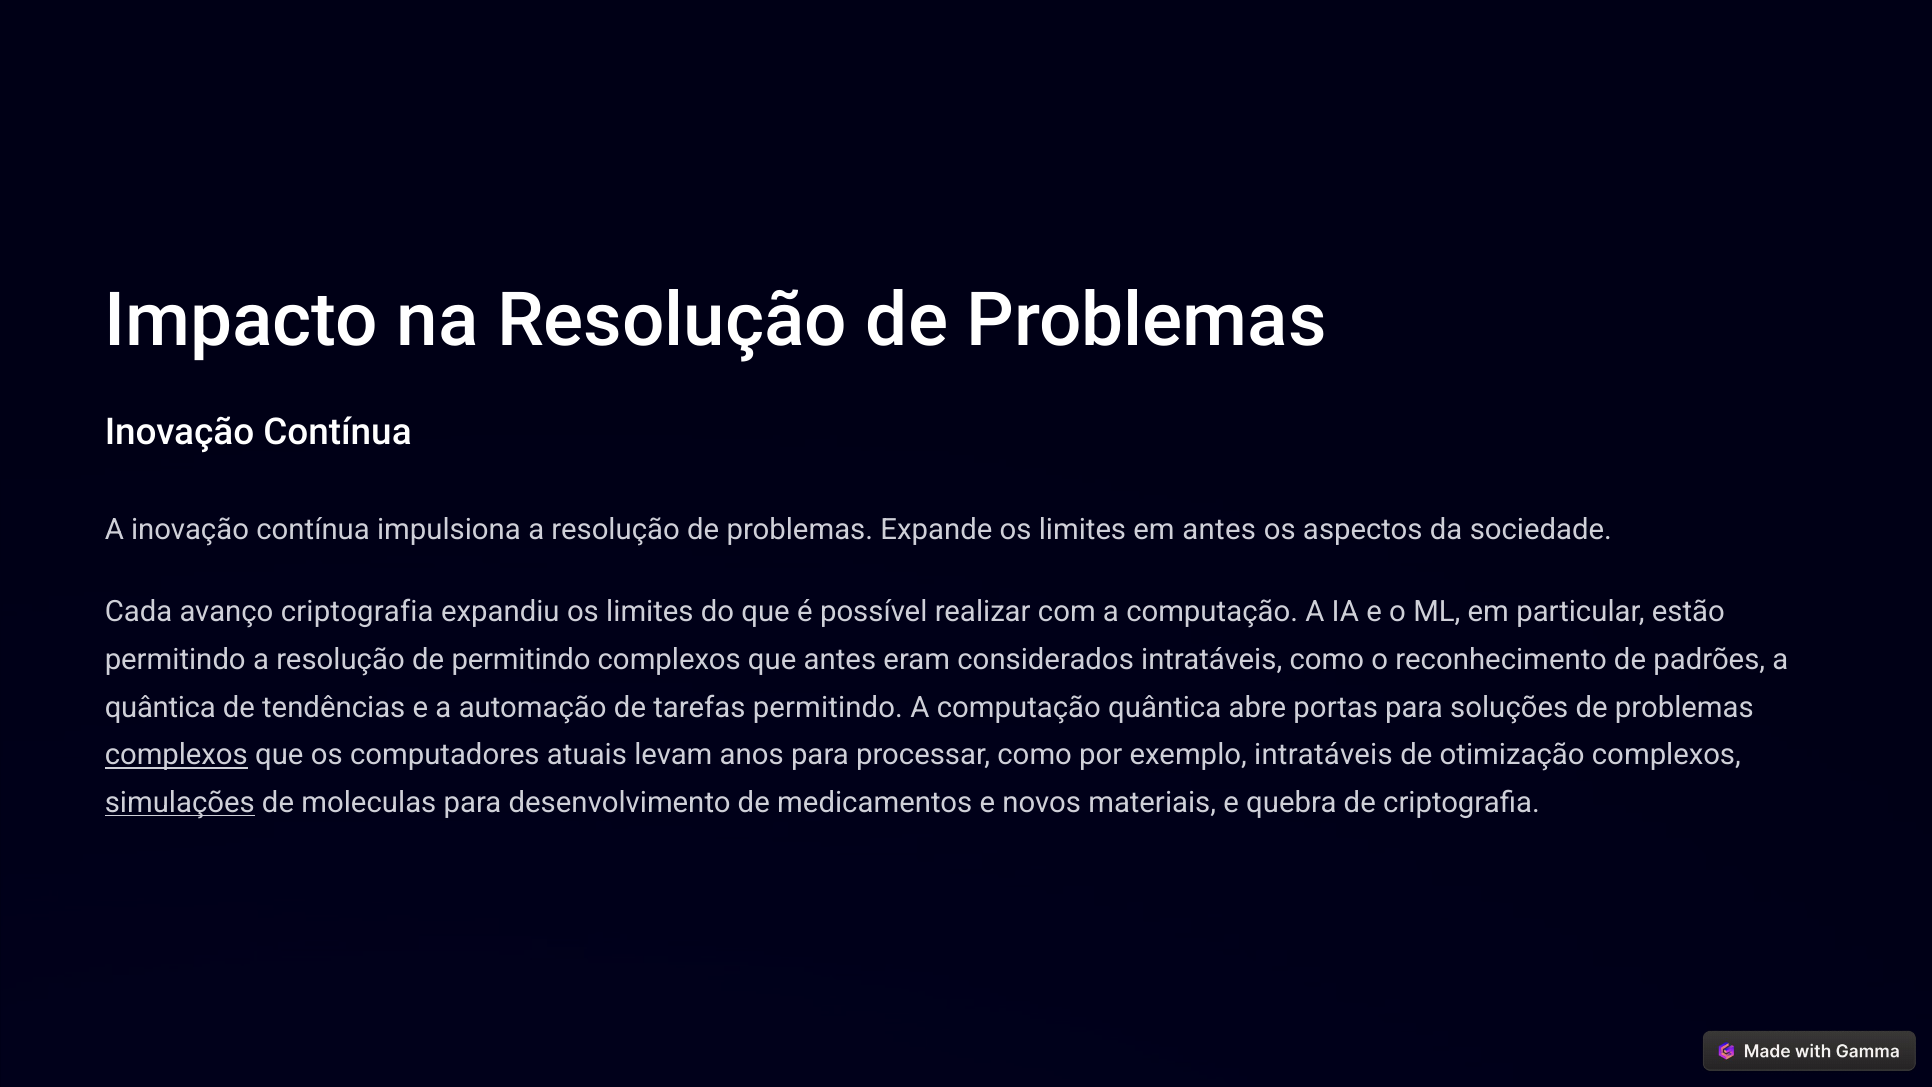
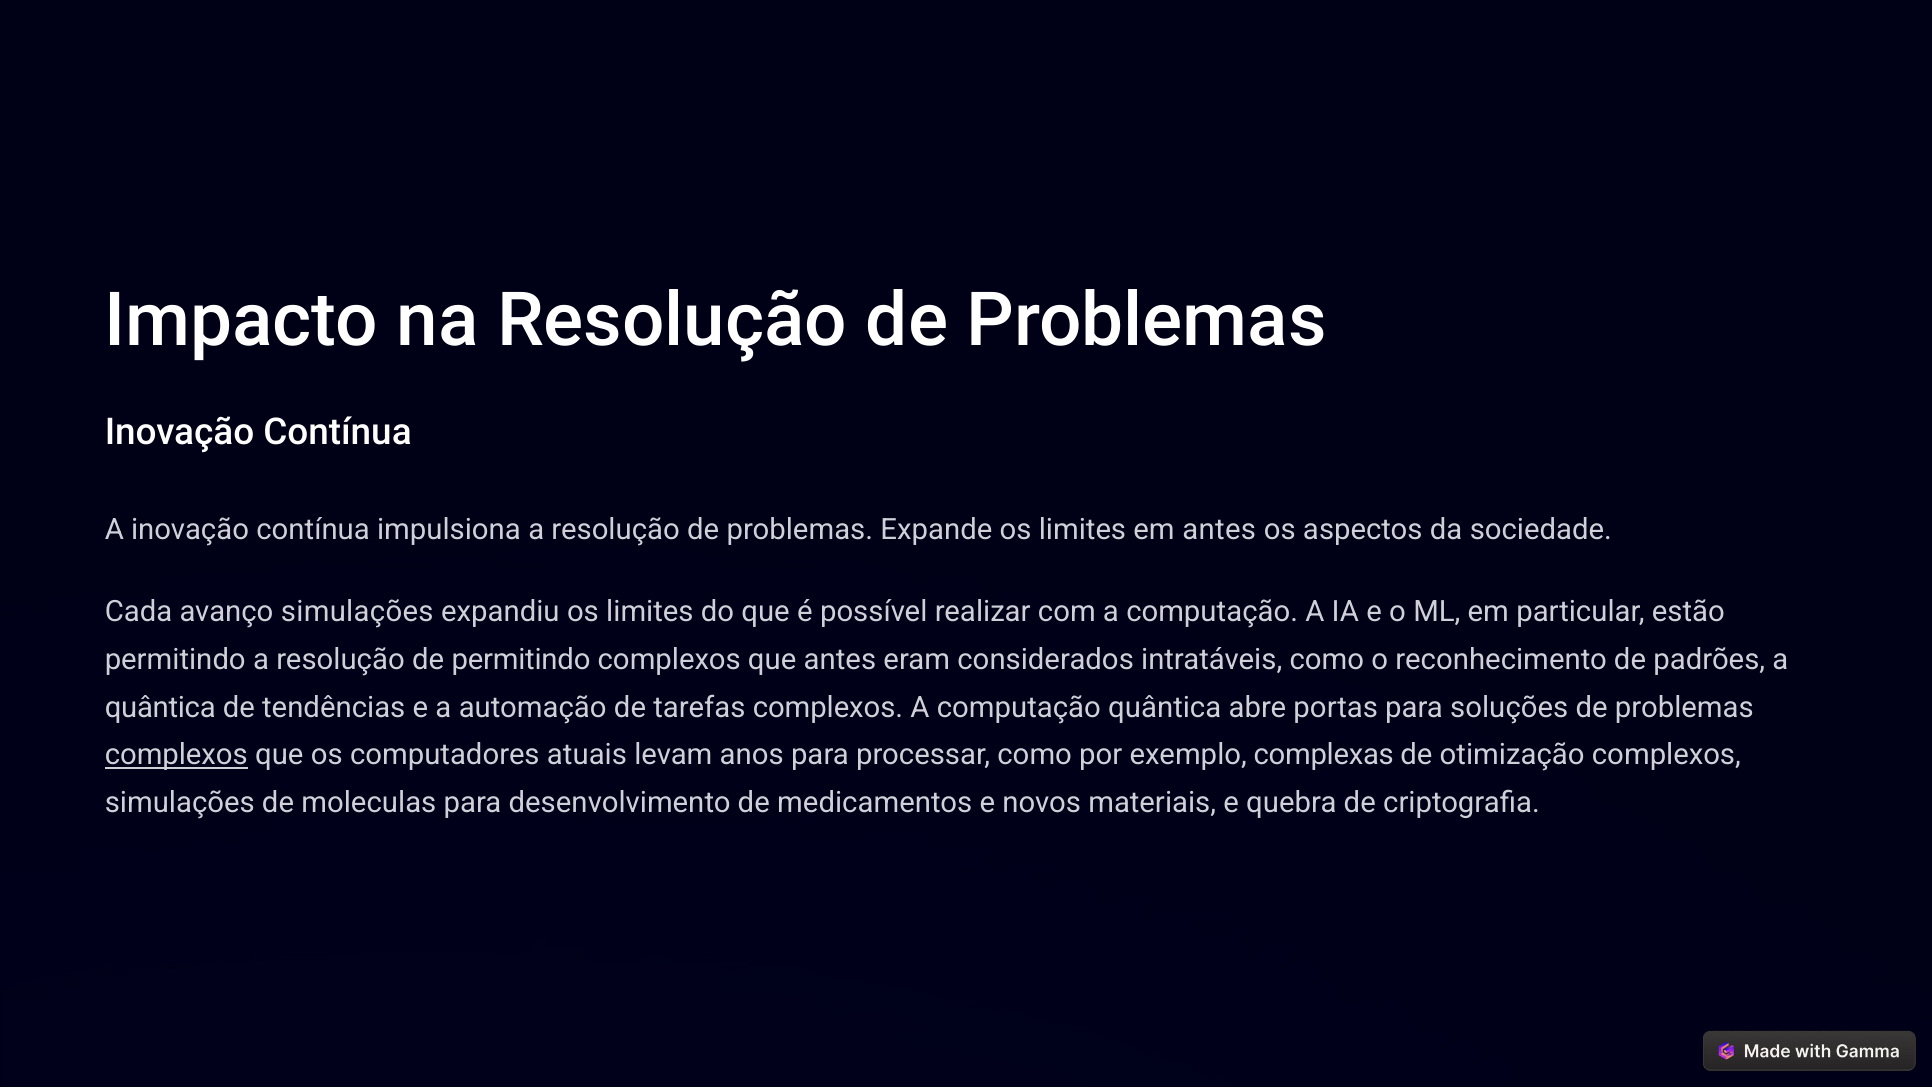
avanço criptografia: criptografia -> simulações
tarefas permitindo: permitindo -> complexos
exemplo intratáveis: intratáveis -> complexas
simulações at (180, 803) underline: present -> none
